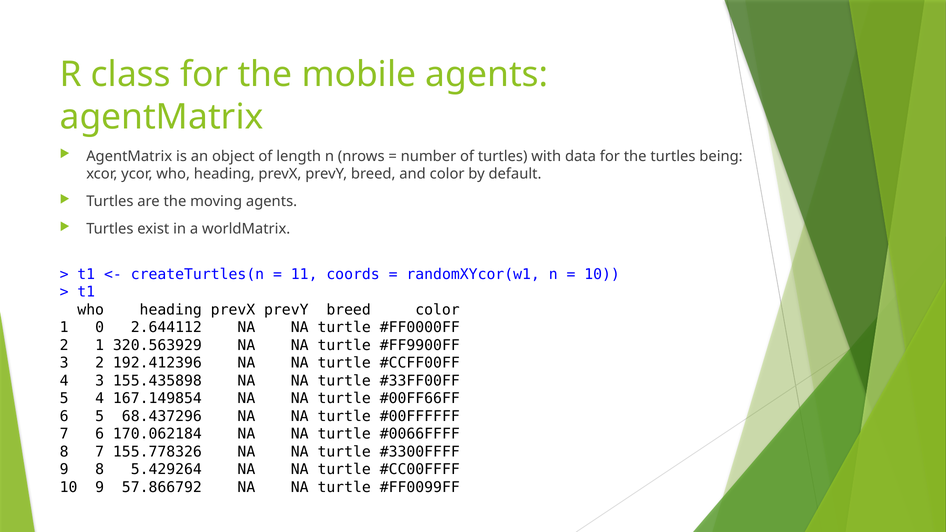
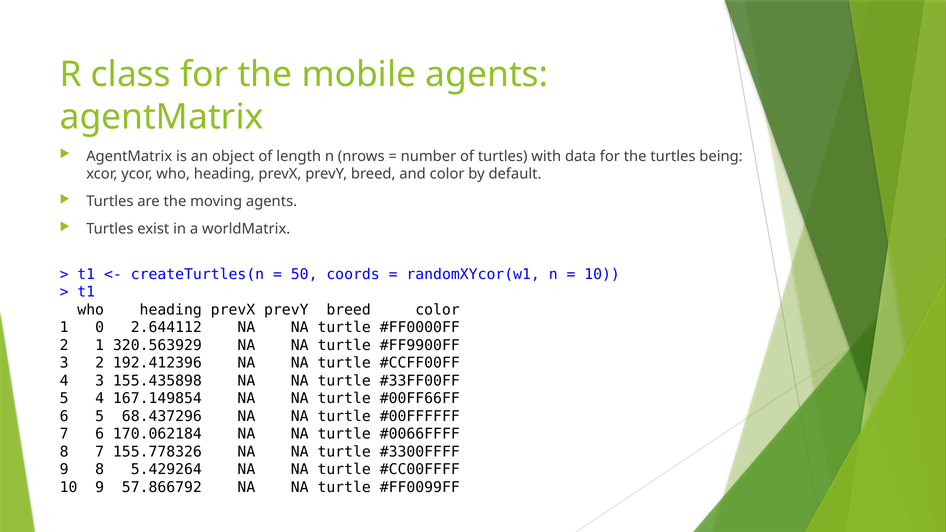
11: 11 -> 50
